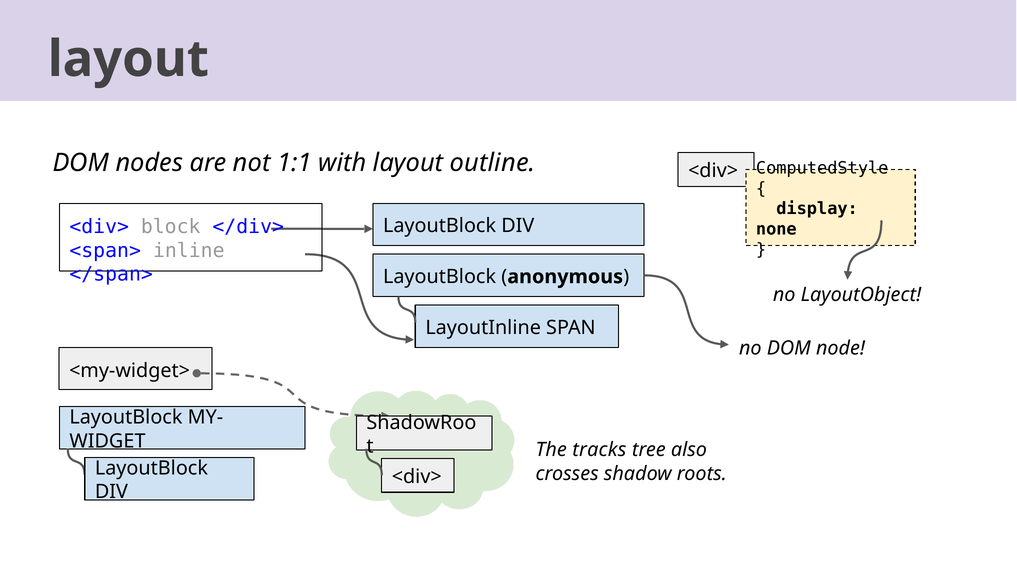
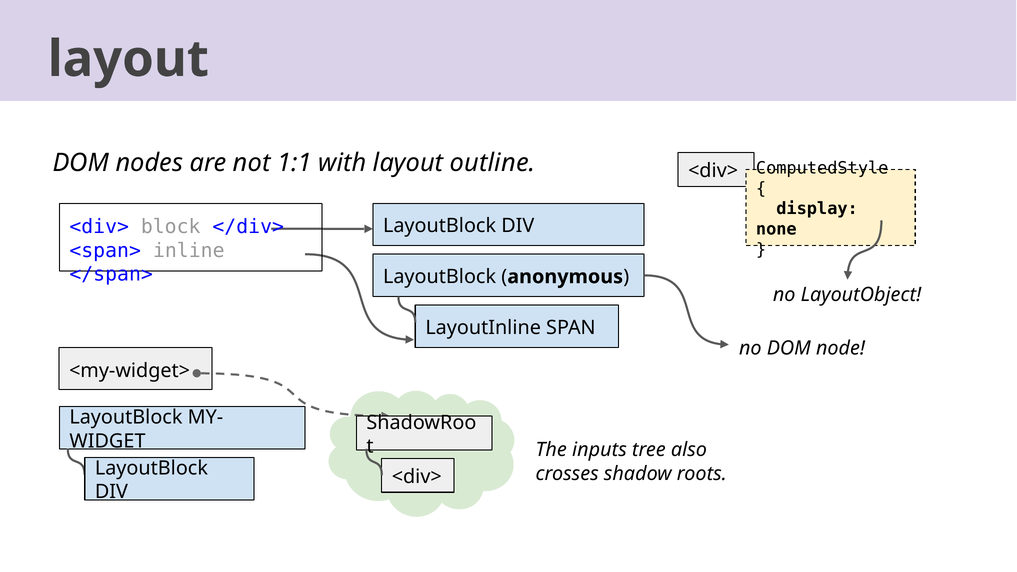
tracks: tracks -> inputs
